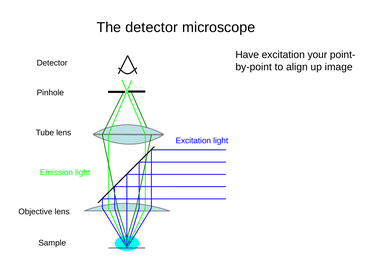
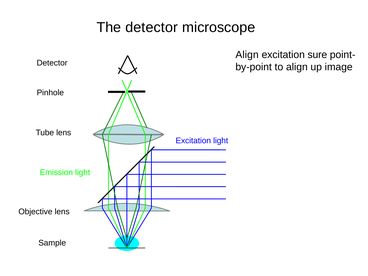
Have at (247, 55): Have -> Align
your: your -> sure
